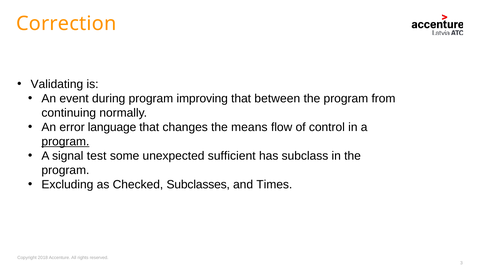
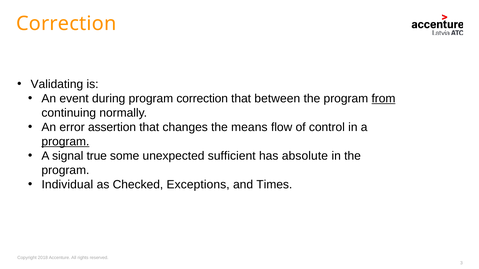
program improving: improving -> correction
from underline: none -> present
language: language -> assertion
test: test -> true
subclass: subclass -> absolute
Excluding: Excluding -> Individual
Subclasses: Subclasses -> Exceptions
